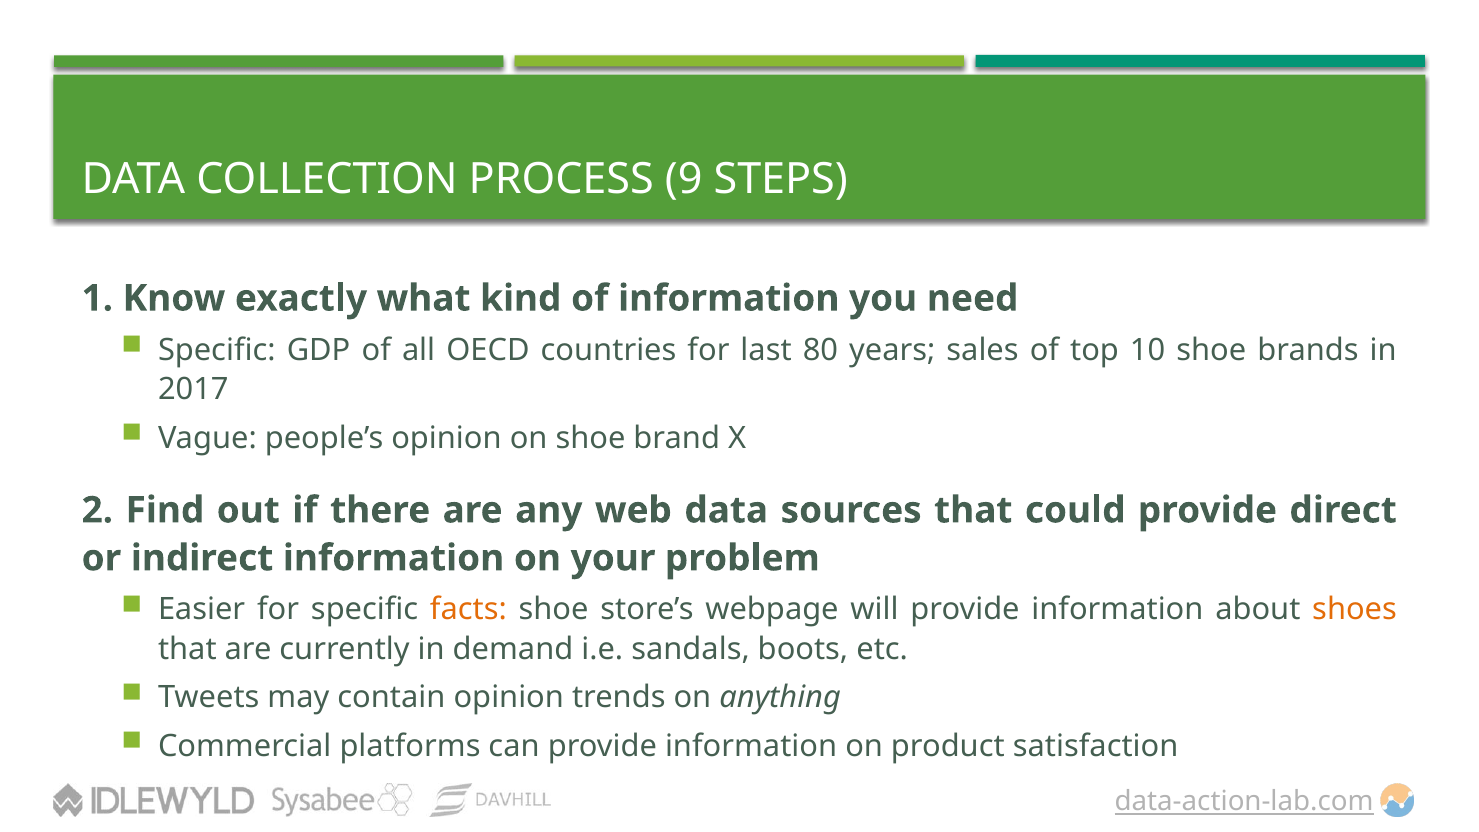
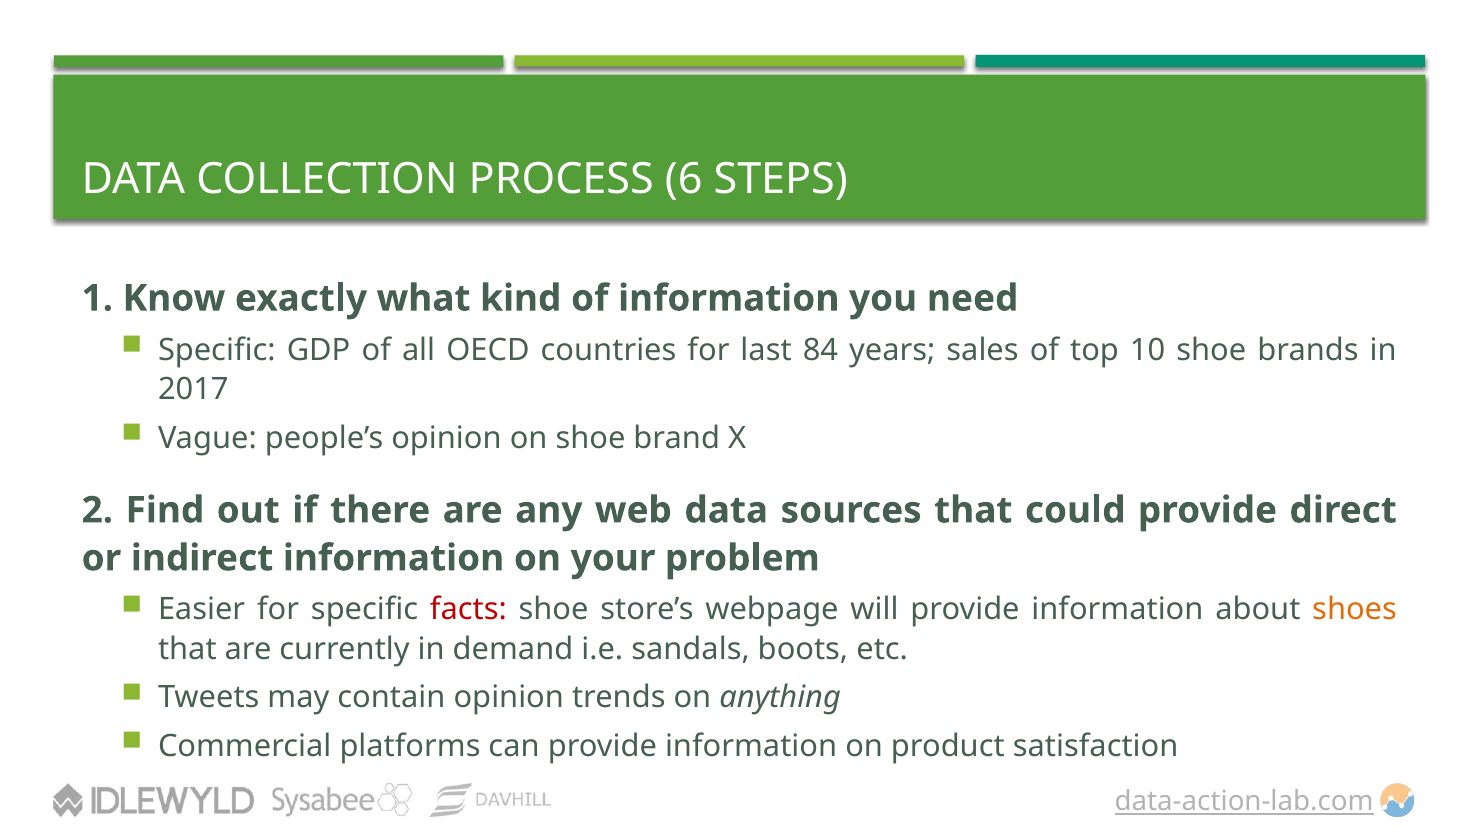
9: 9 -> 6
80: 80 -> 84
facts colour: orange -> red
